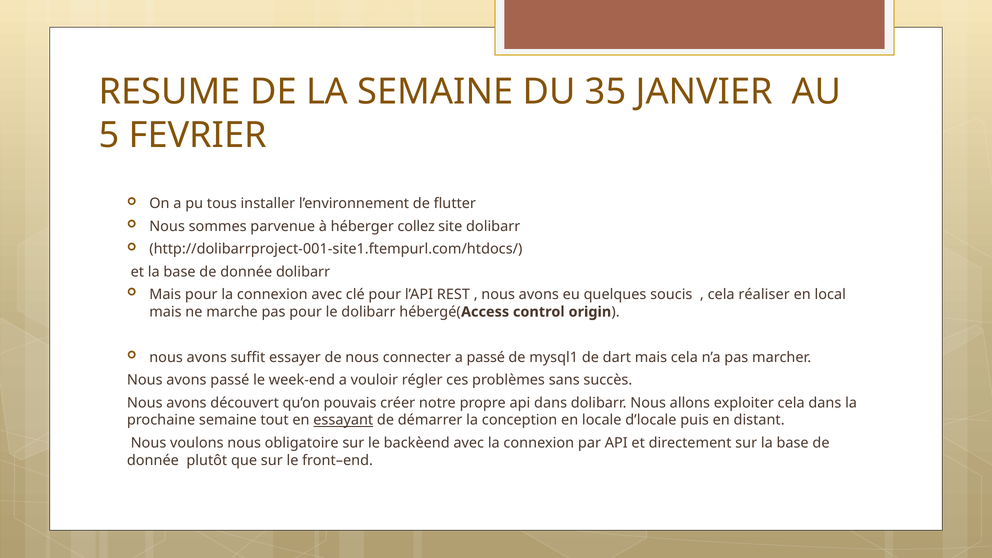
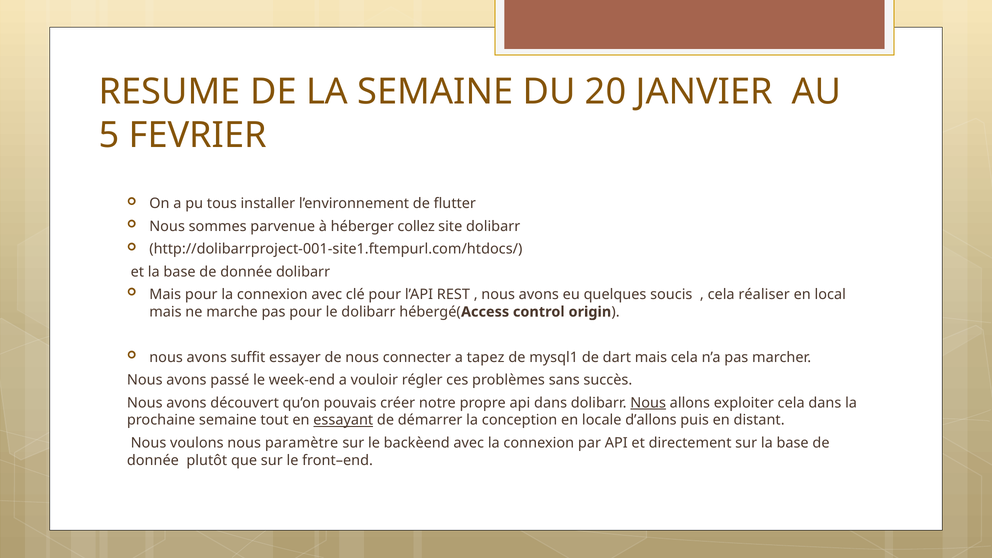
35: 35 -> 20
a passé: passé -> tapez
Nous at (648, 403) underline: none -> present
d’locale: d’locale -> d’allons
obligatoire: obligatoire -> paramètre
